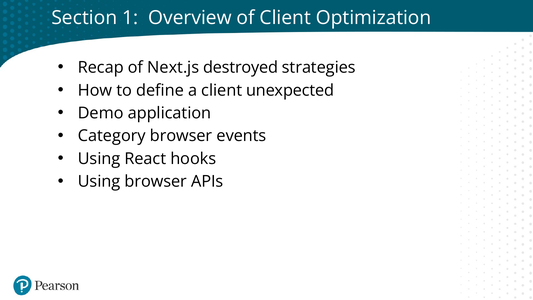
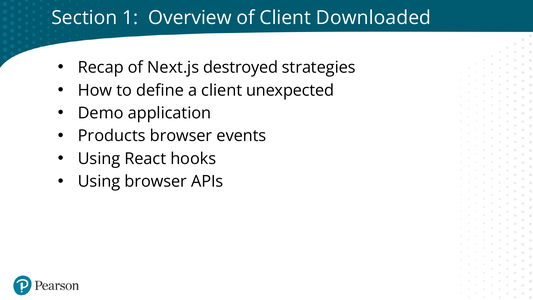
Optimization: Optimization -> Downloaded
Category: Category -> Products
